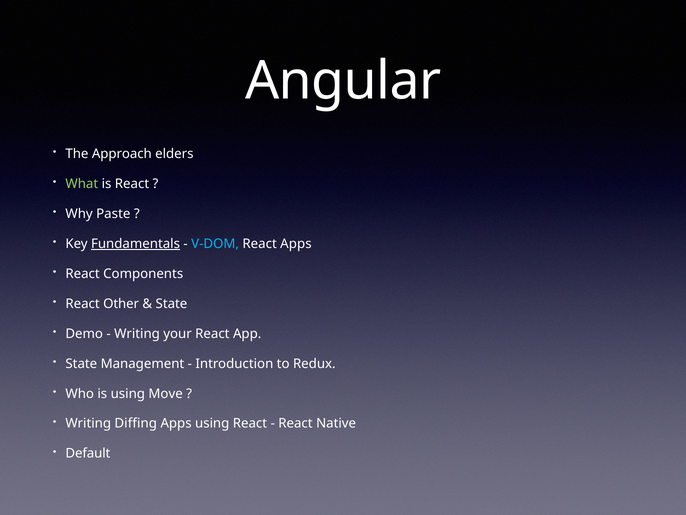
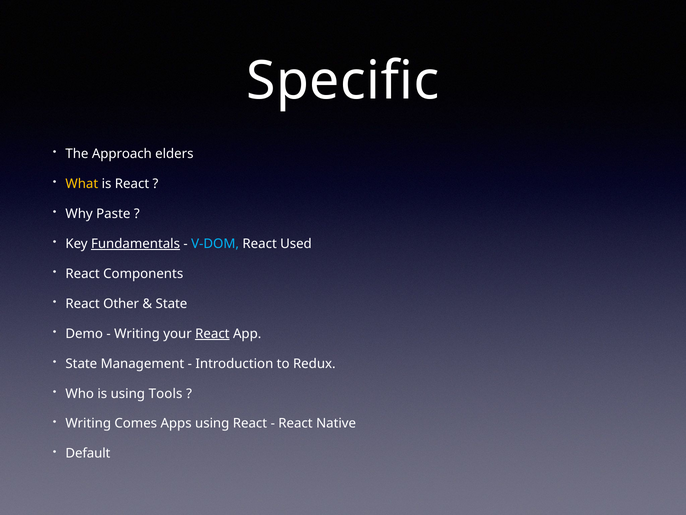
Angular: Angular -> Specific
What colour: light green -> yellow
React Apps: Apps -> Used
React at (212, 333) underline: none -> present
Move: Move -> Tools
Diffing: Diffing -> Comes
